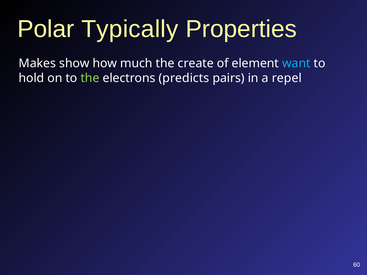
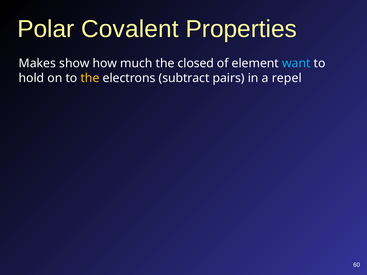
Typically: Typically -> Covalent
create: create -> closed
the at (90, 78) colour: light green -> yellow
predicts: predicts -> subtract
